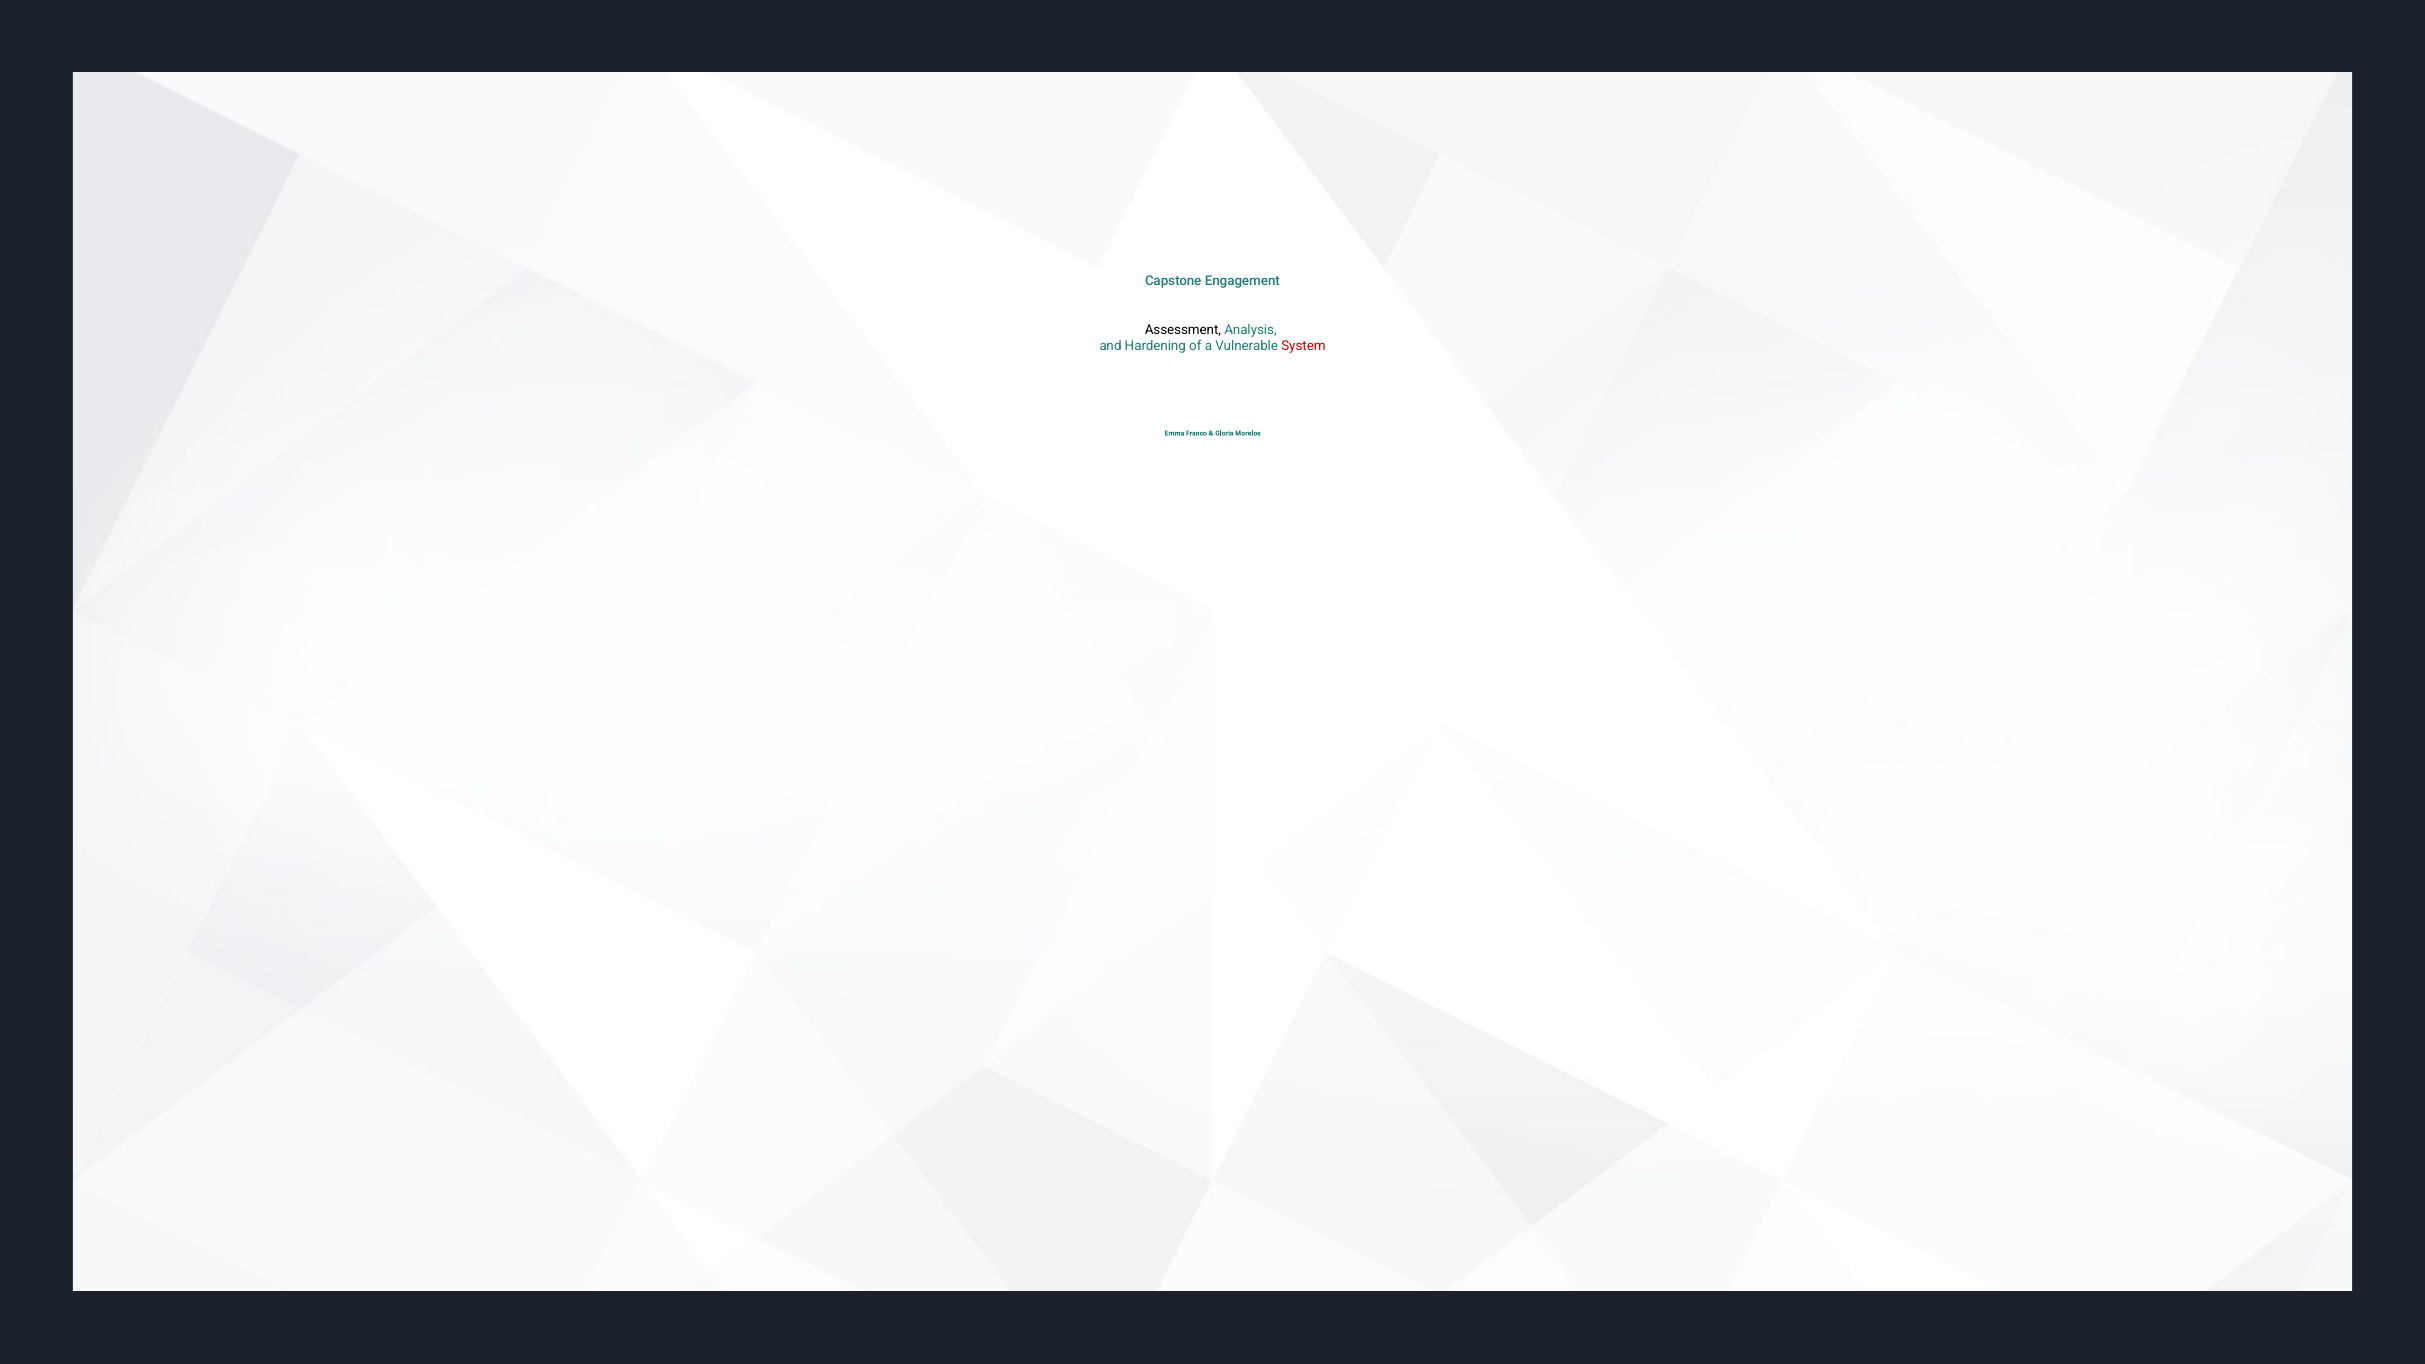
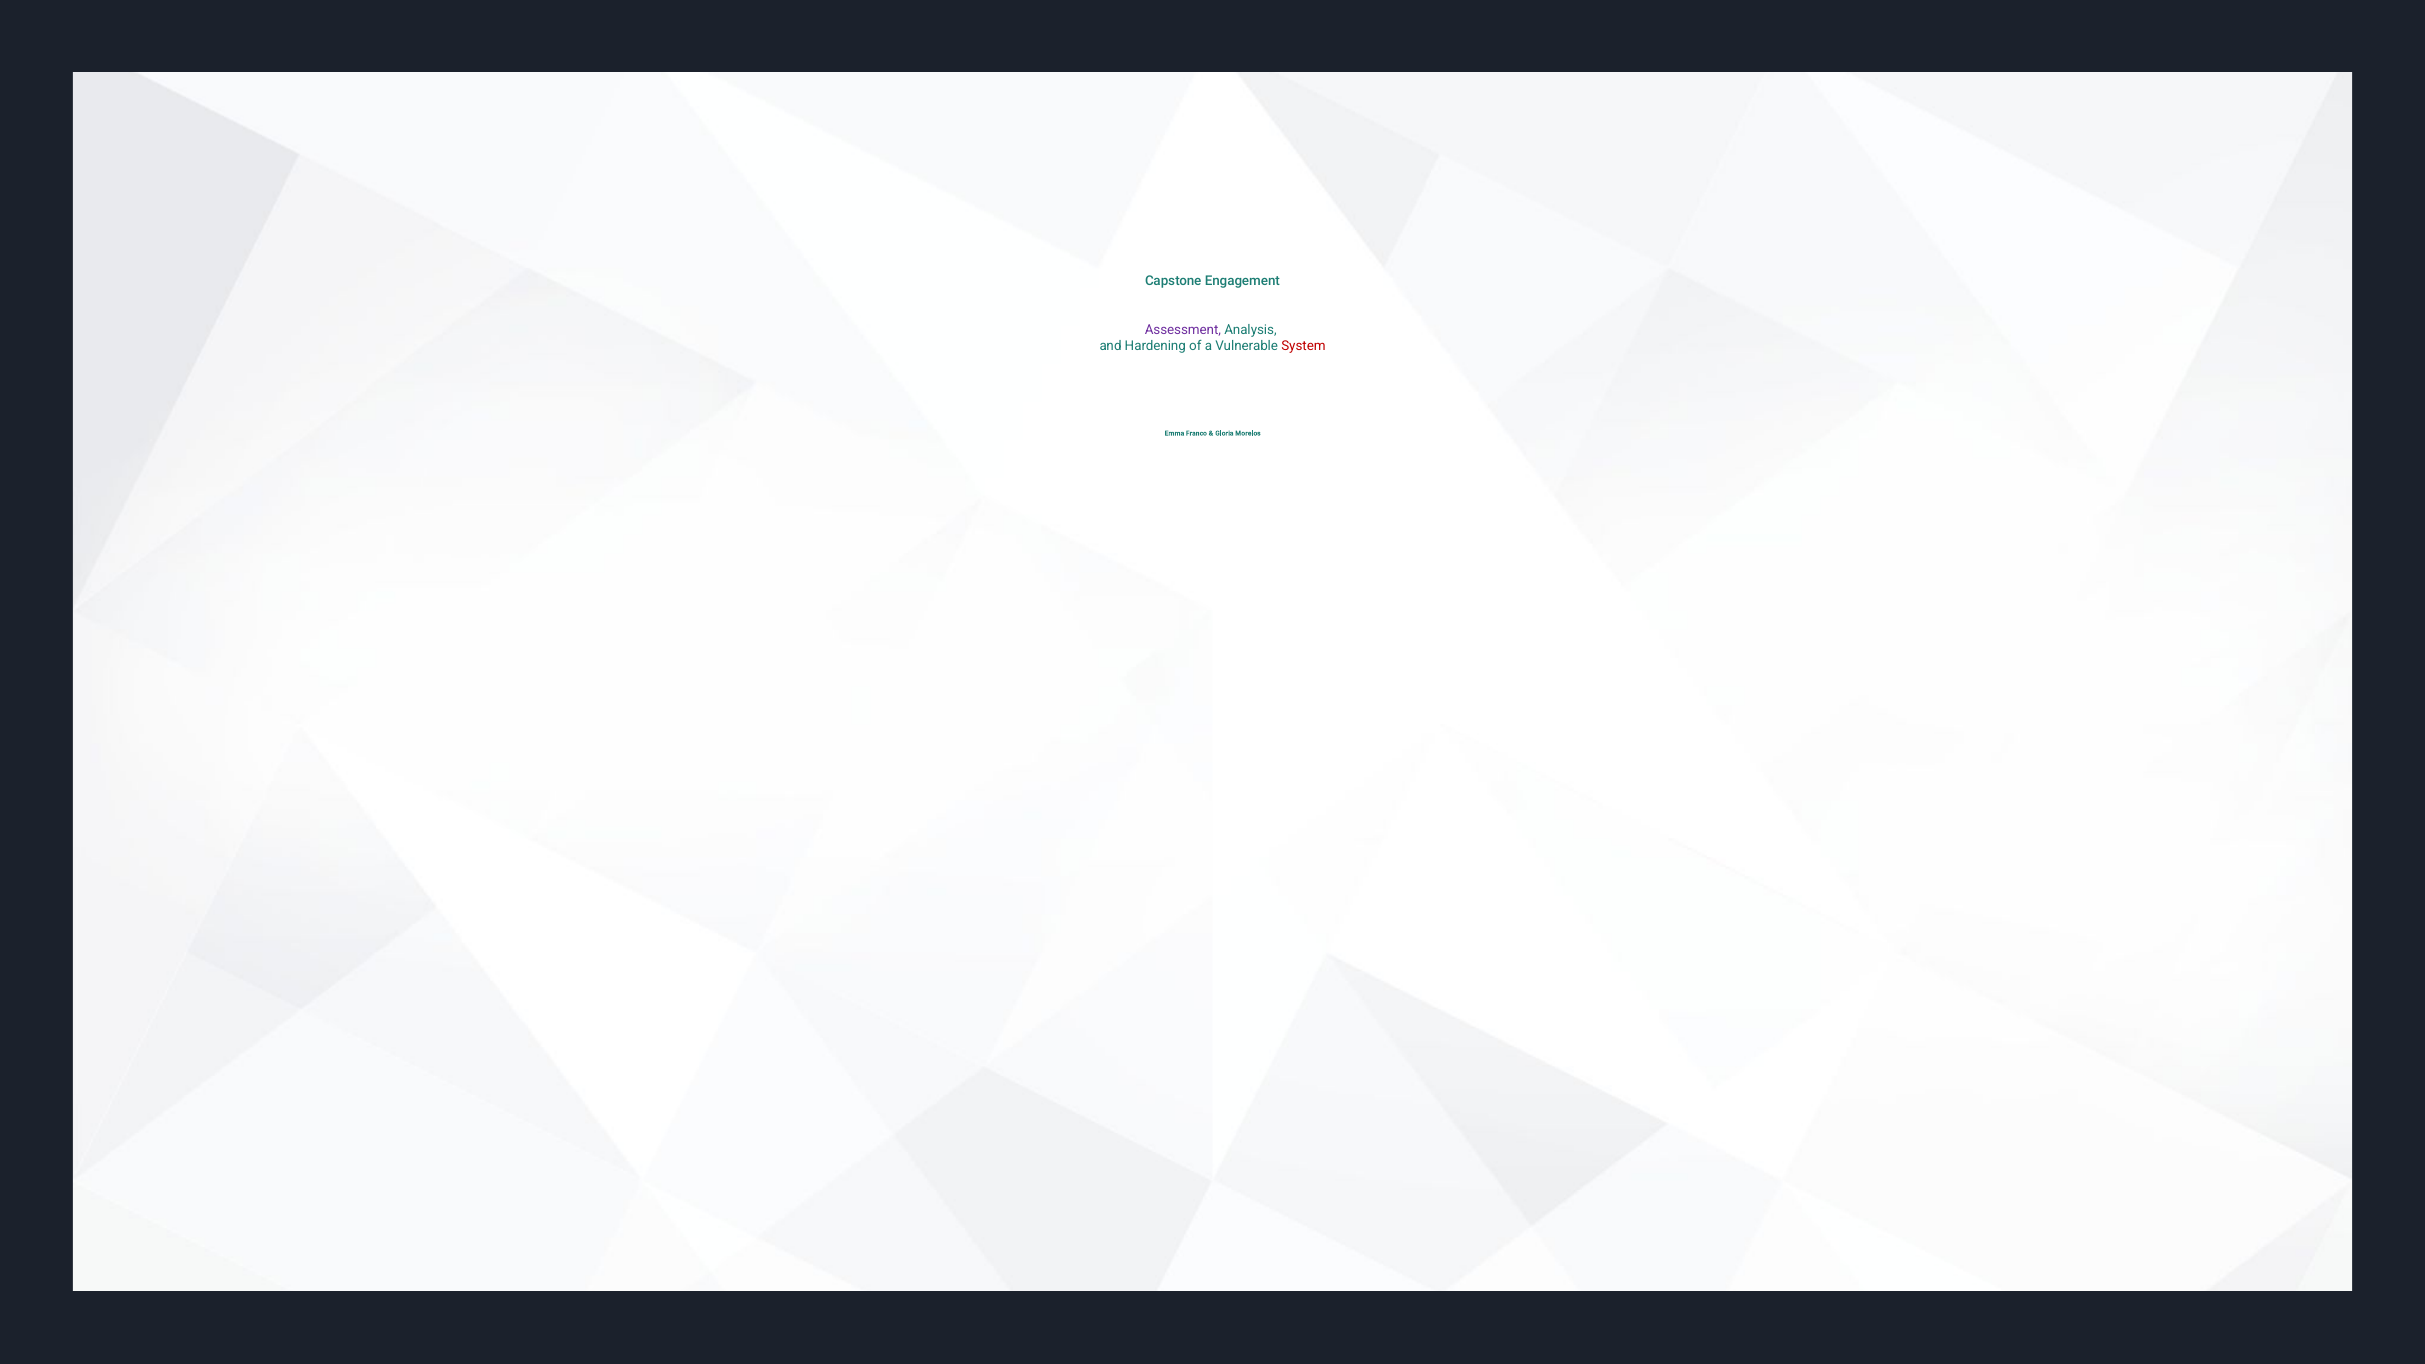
Assessment colour: black -> purple
